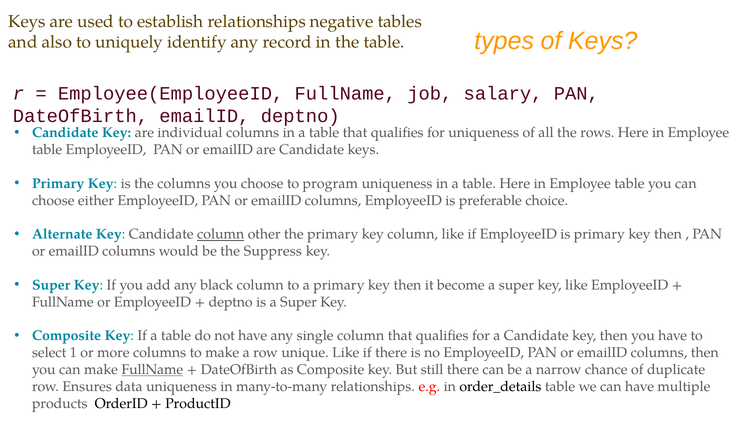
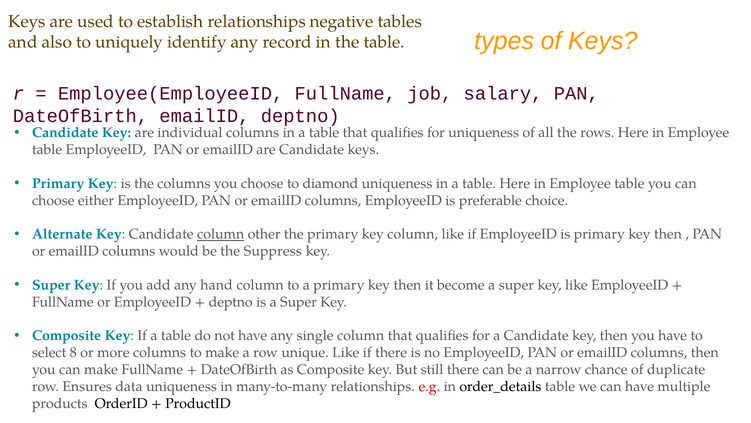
program: program -> diamond
black: black -> hand
1: 1 -> 8
FullName at (152, 369) underline: present -> none
